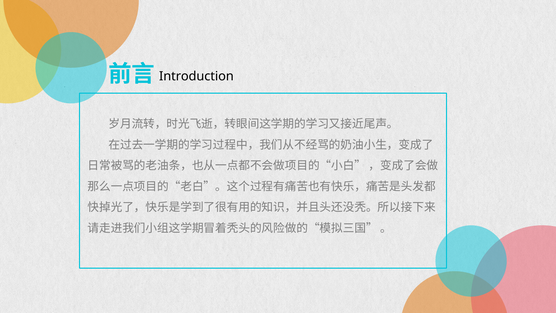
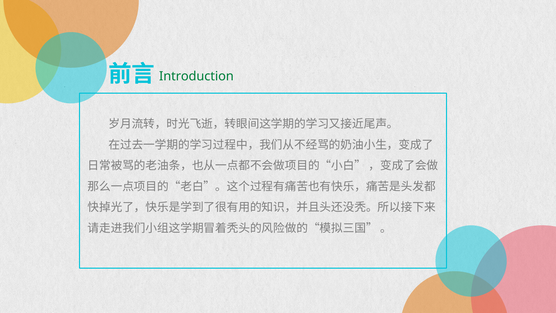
Introduction colour: black -> green
